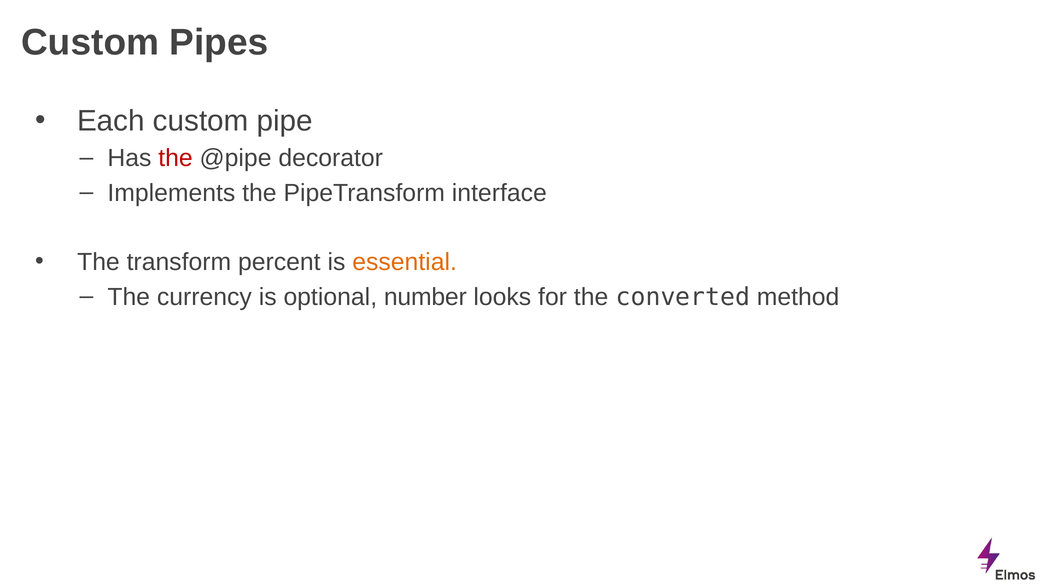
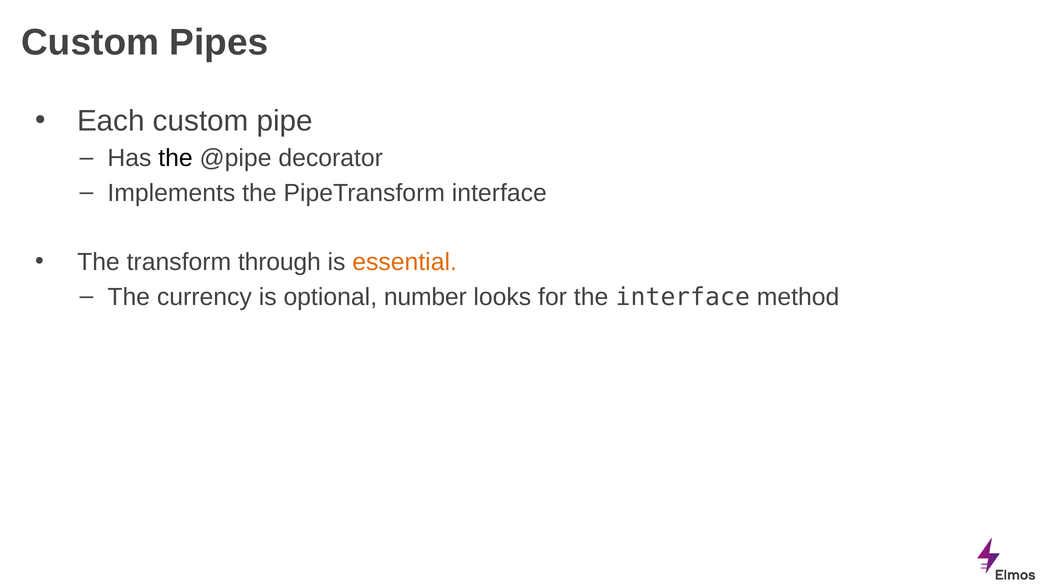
the at (175, 158) colour: red -> black
percent: percent -> through
the converted: converted -> interface
